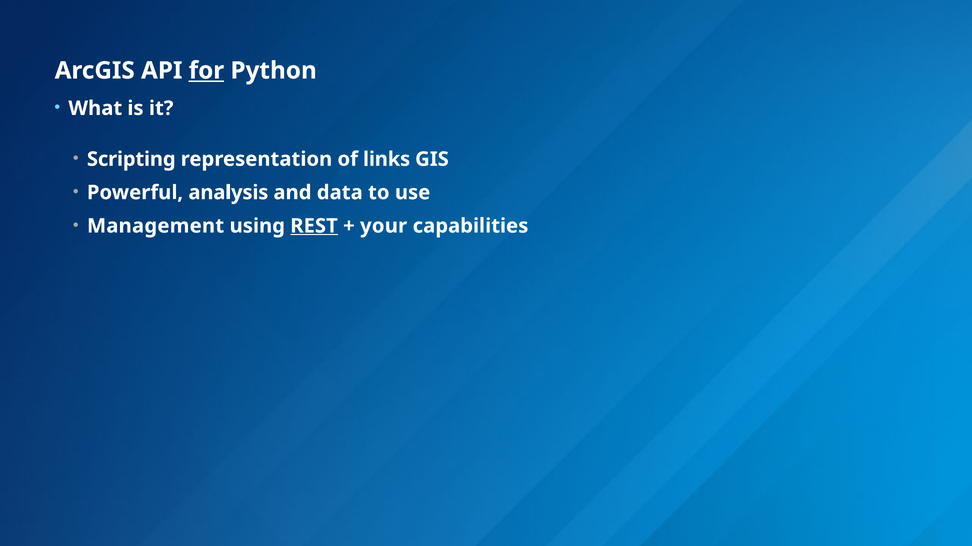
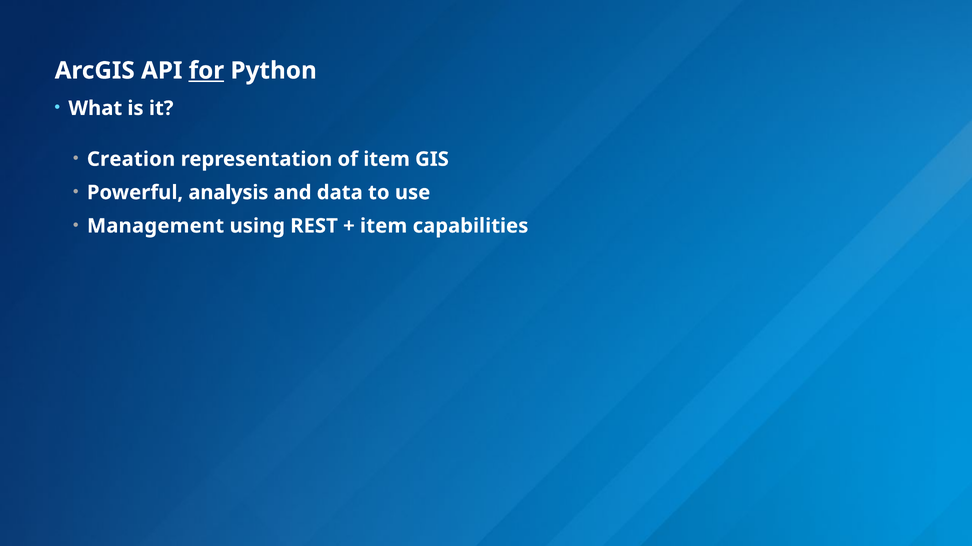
Scripting: Scripting -> Creation
of links: links -> item
REST underline: present -> none
your at (384, 226): your -> item
